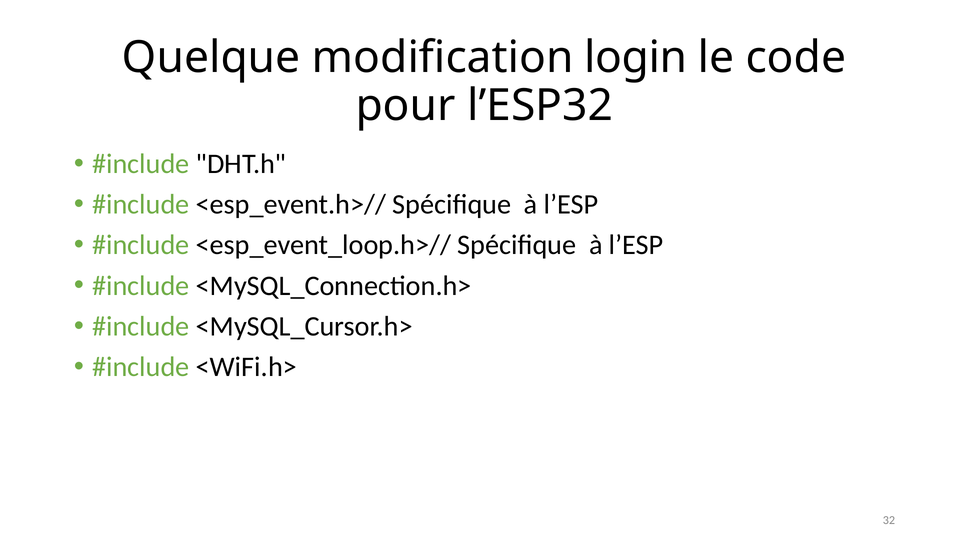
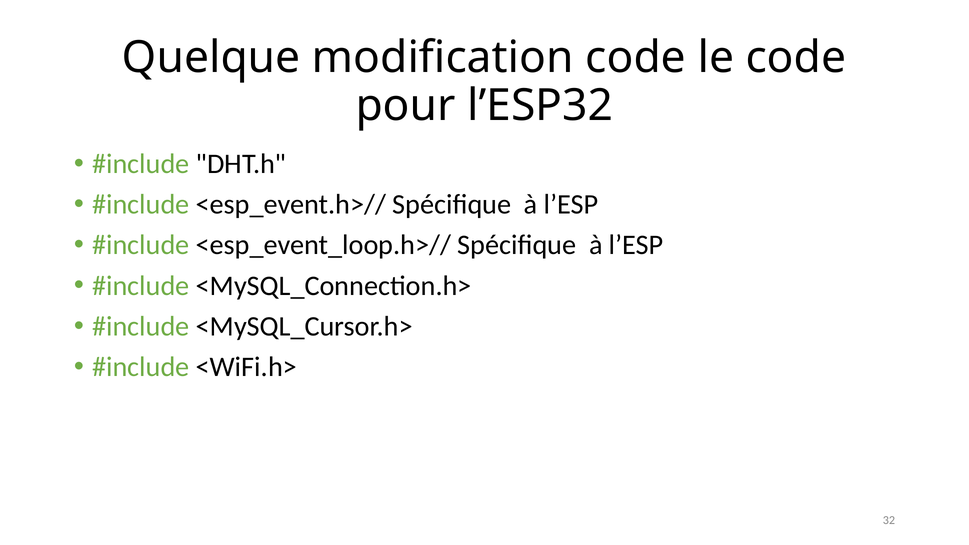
modification login: login -> code
